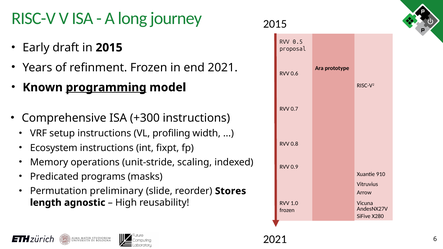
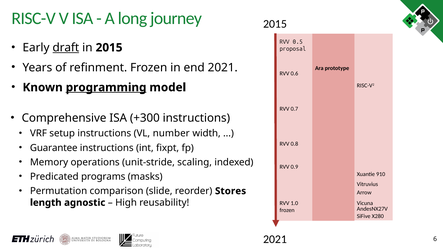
draft underline: none -> present
profiling: profiling -> number
Ecosystem: Ecosystem -> Guarantee
preliminary: preliminary -> comparison
